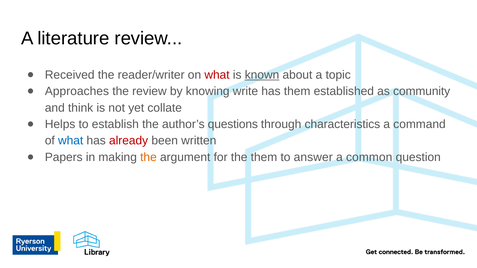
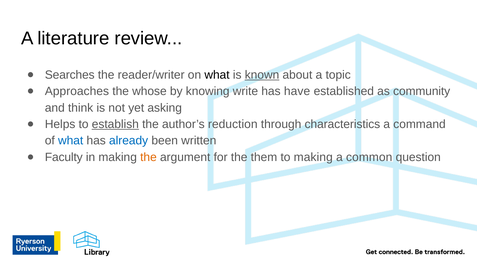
Received: Received -> Searches
what at (217, 75) colour: red -> black
the review: review -> whose
has them: them -> have
collate: collate -> asking
establish underline: none -> present
questions: questions -> reduction
already colour: red -> blue
Papers: Papers -> Faculty
to answer: answer -> making
